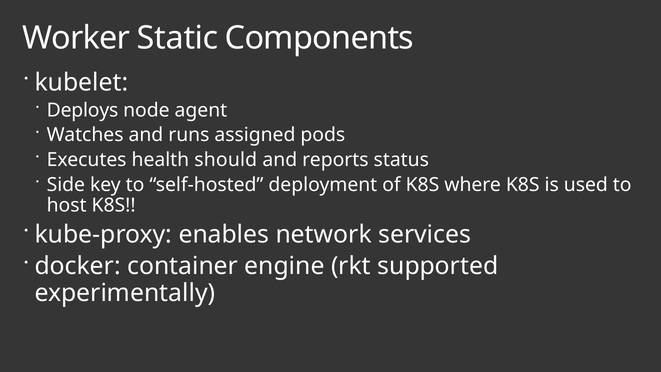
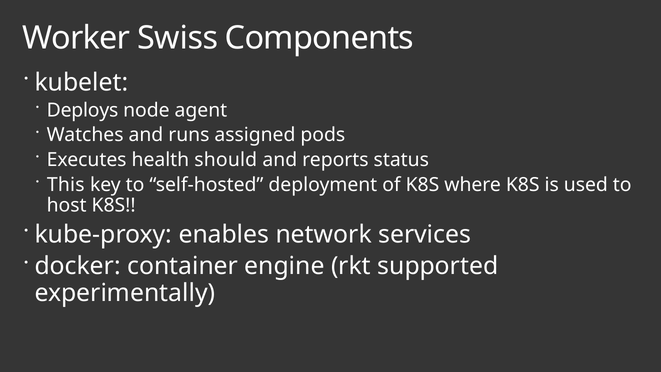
Static: Static -> Swiss
Side: Side -> This
